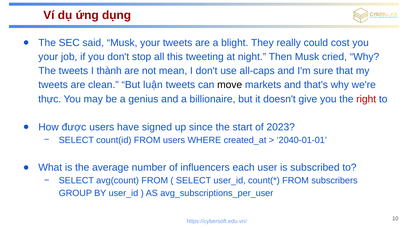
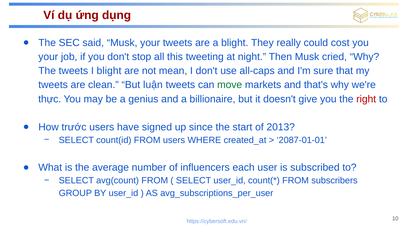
I thành: thành -> blight
move colour: black -> green
được: được -> trước
2023: 2023 -> 2013
2040-01-01: 2040-01-01 -> 2087-01-01
